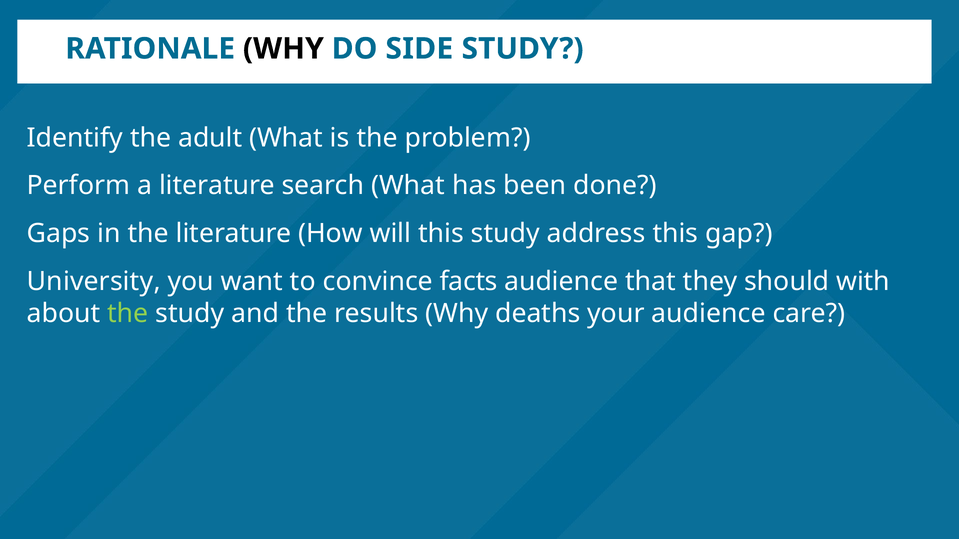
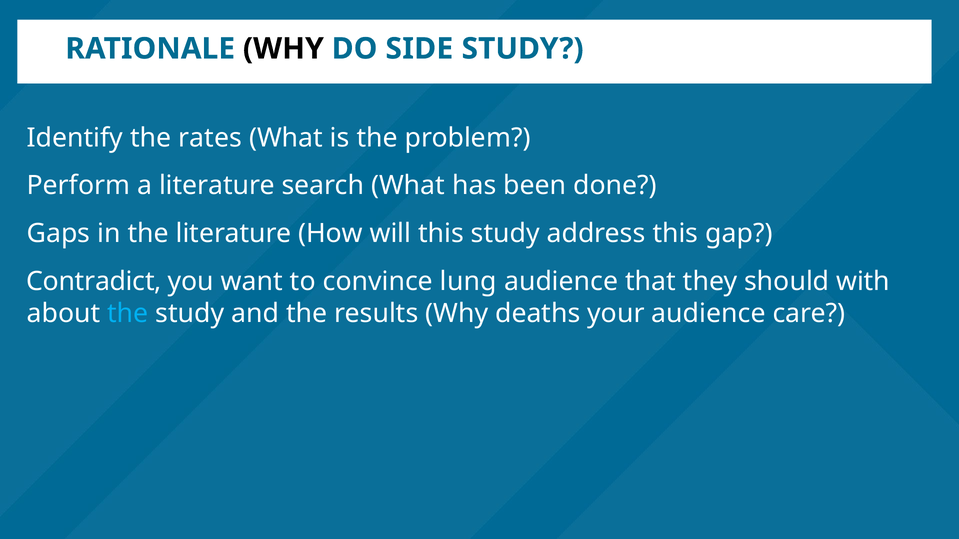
adult: adult -> rates
University: University -> Contradict
facts: facts -> lung
the at (128, 314) colour: light green -> light blue
